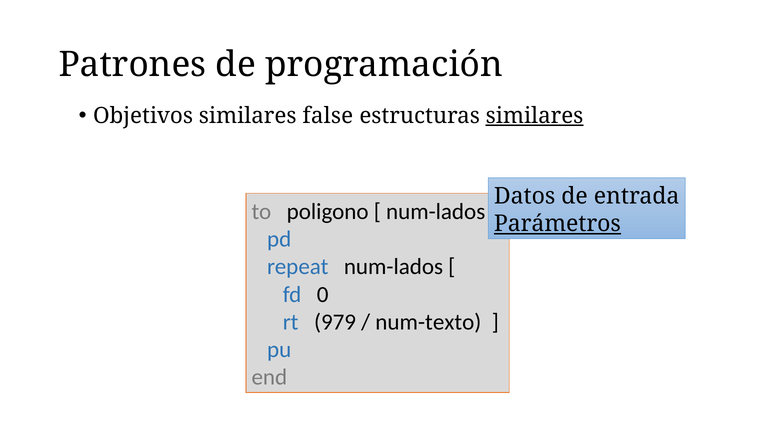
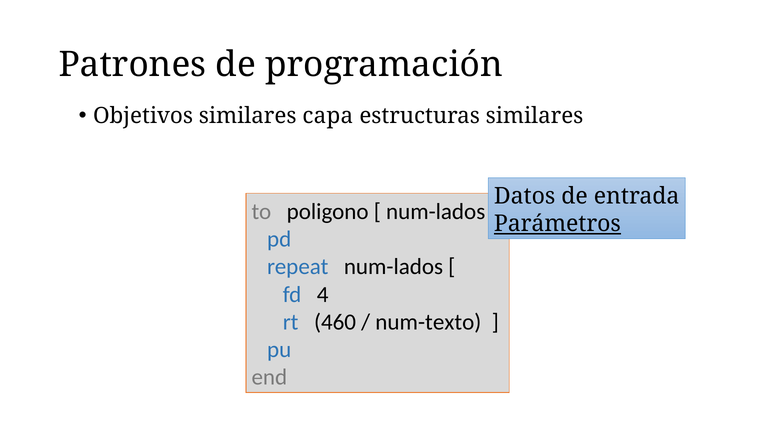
false: false -> capa
similares at (535, 116) underline: present -> none
0: 0 -> 4
979: 979 -> 460
